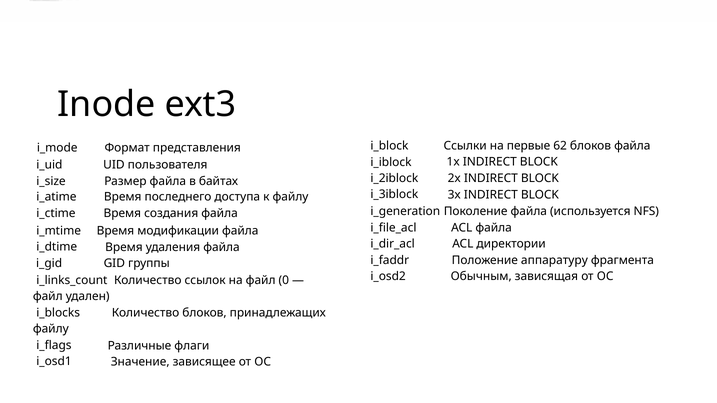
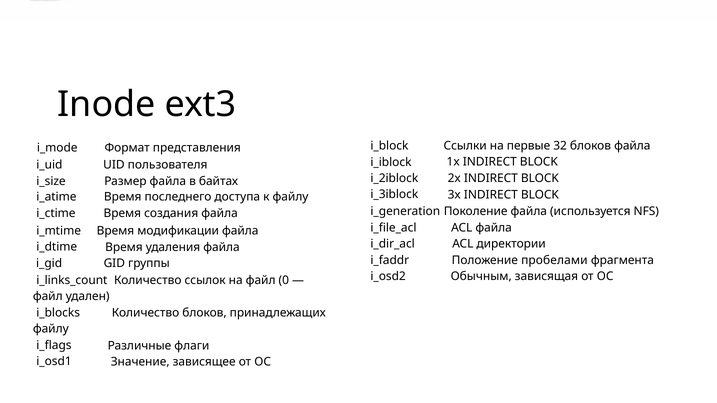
62: 62 -> 32
аппаратуру: аппаратуру -> пробелами
